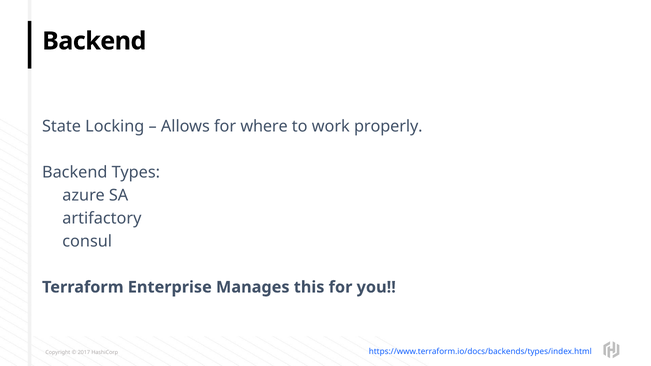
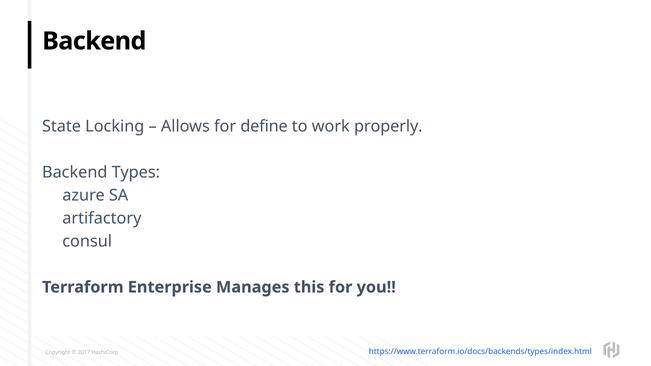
where: where -> define
